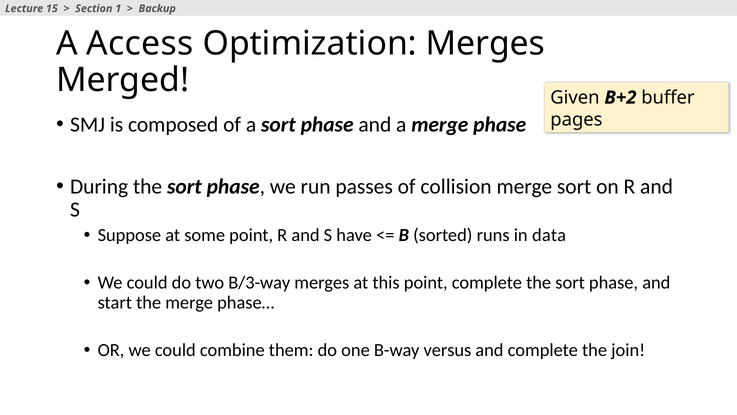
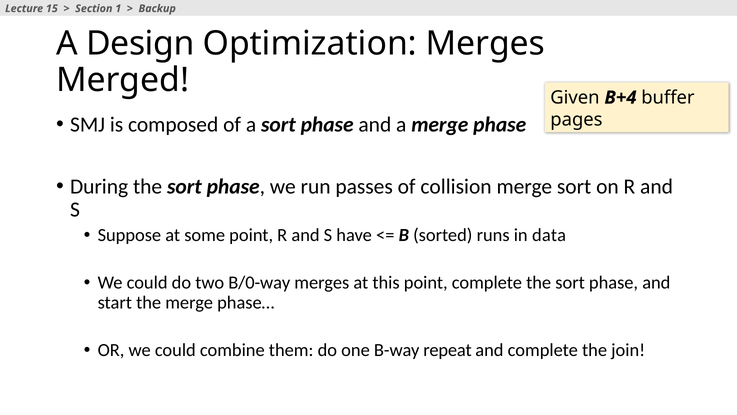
Access: Access -> Design
B+2: B+2 -> B+4
B/3-way: B/3-way -> B/0-way
versus: versus -> repeat
